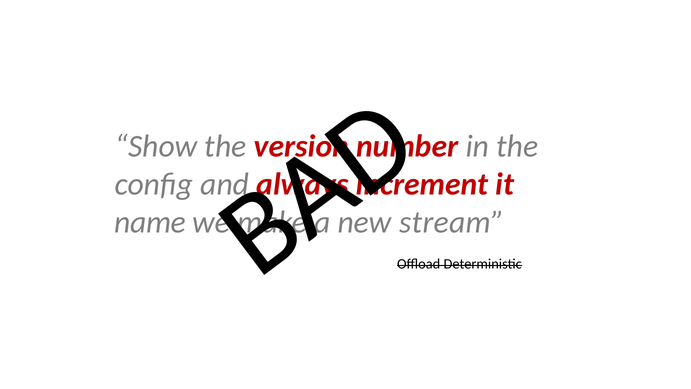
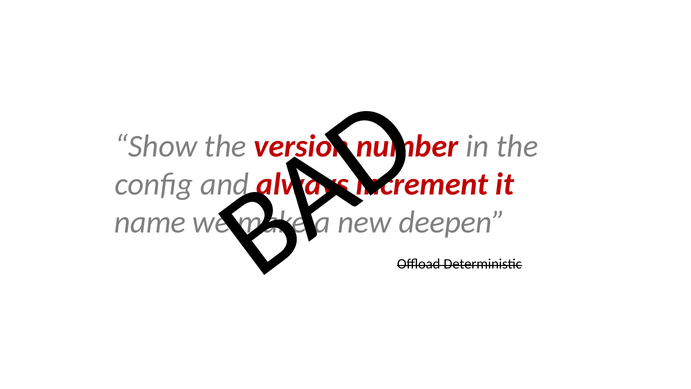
stream: stream -> deepen
